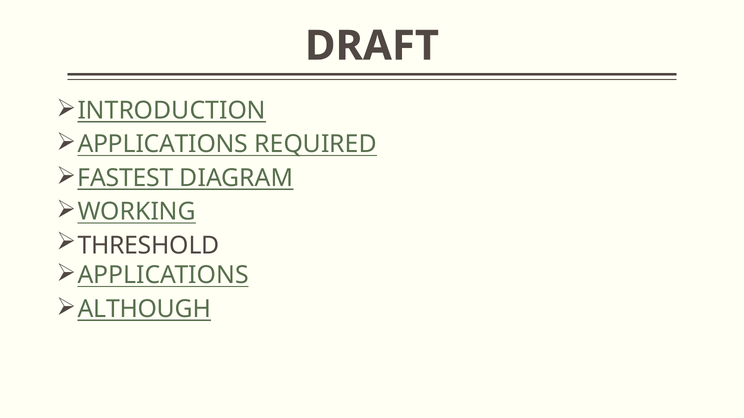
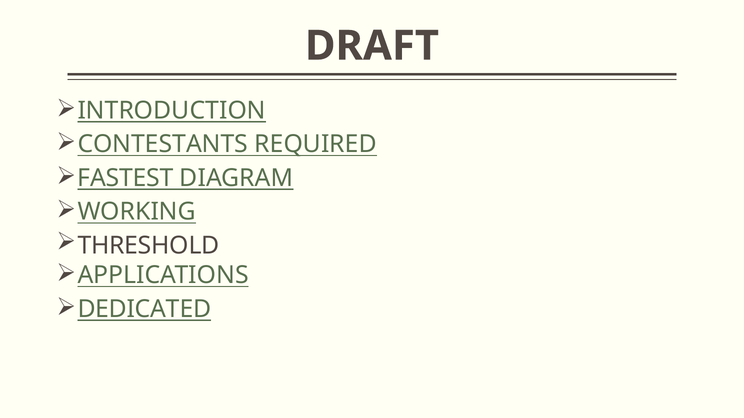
APPLICATIONS at (163, 144): APPLICATIONS -> CONTESTANTS
ALTHOUGH: ALTHOUGH -> DEDICATED
